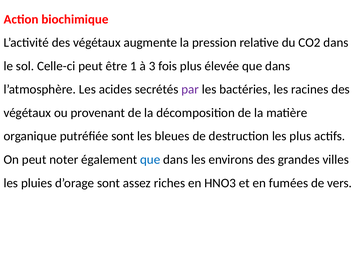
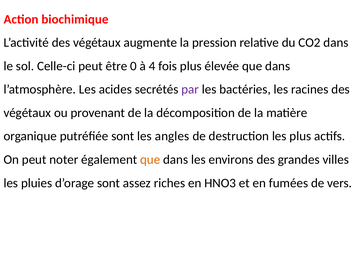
1: 1 -> 0
3: 3 -> 4
bleues: bleues -> angles
que at (150, 160) colour: blue -> orange
